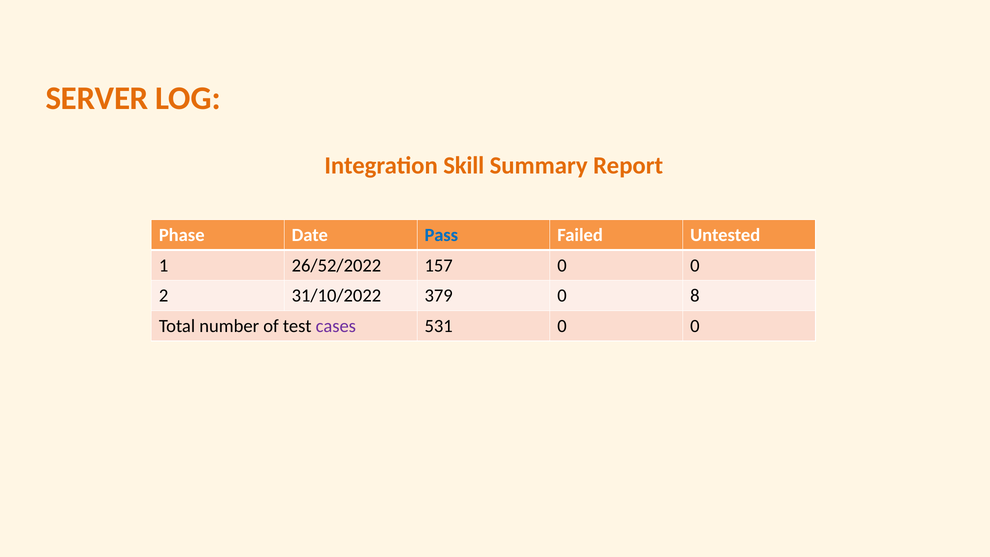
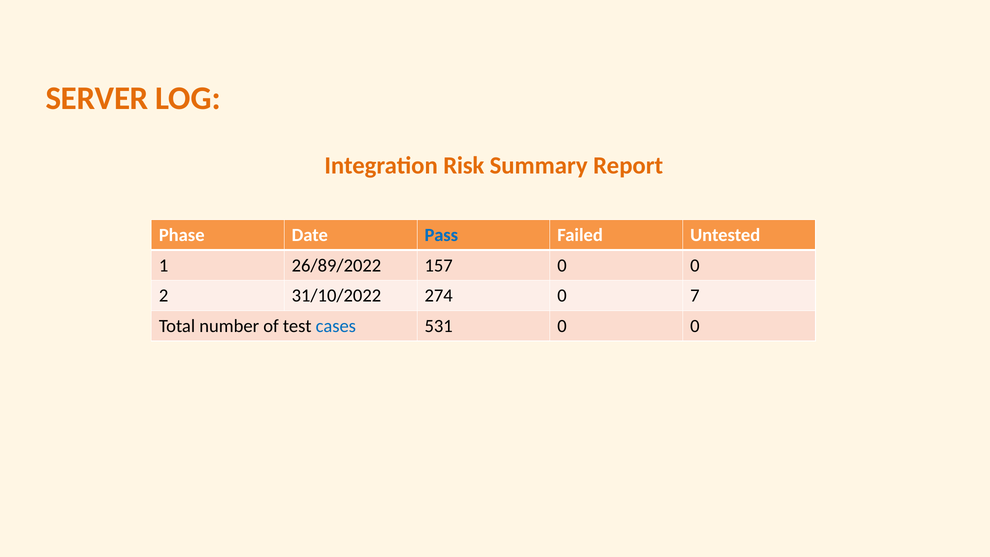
Skill: Skill -> Risk
26/52/2022: 26/52/2022 -> 26/89/2022
379: 379 -> 274
8: 8 -> 7
cases colour: purple -> blue
